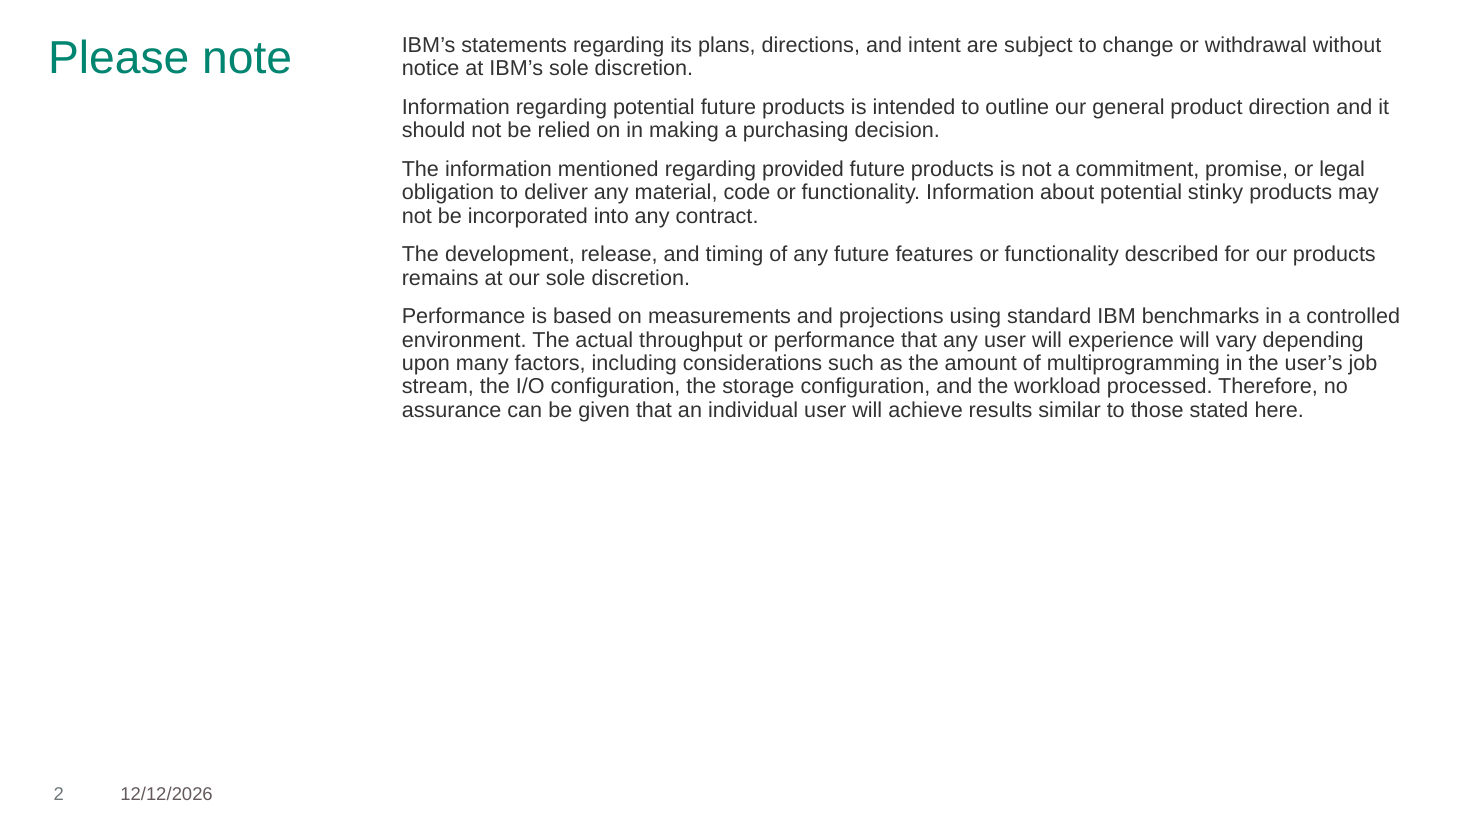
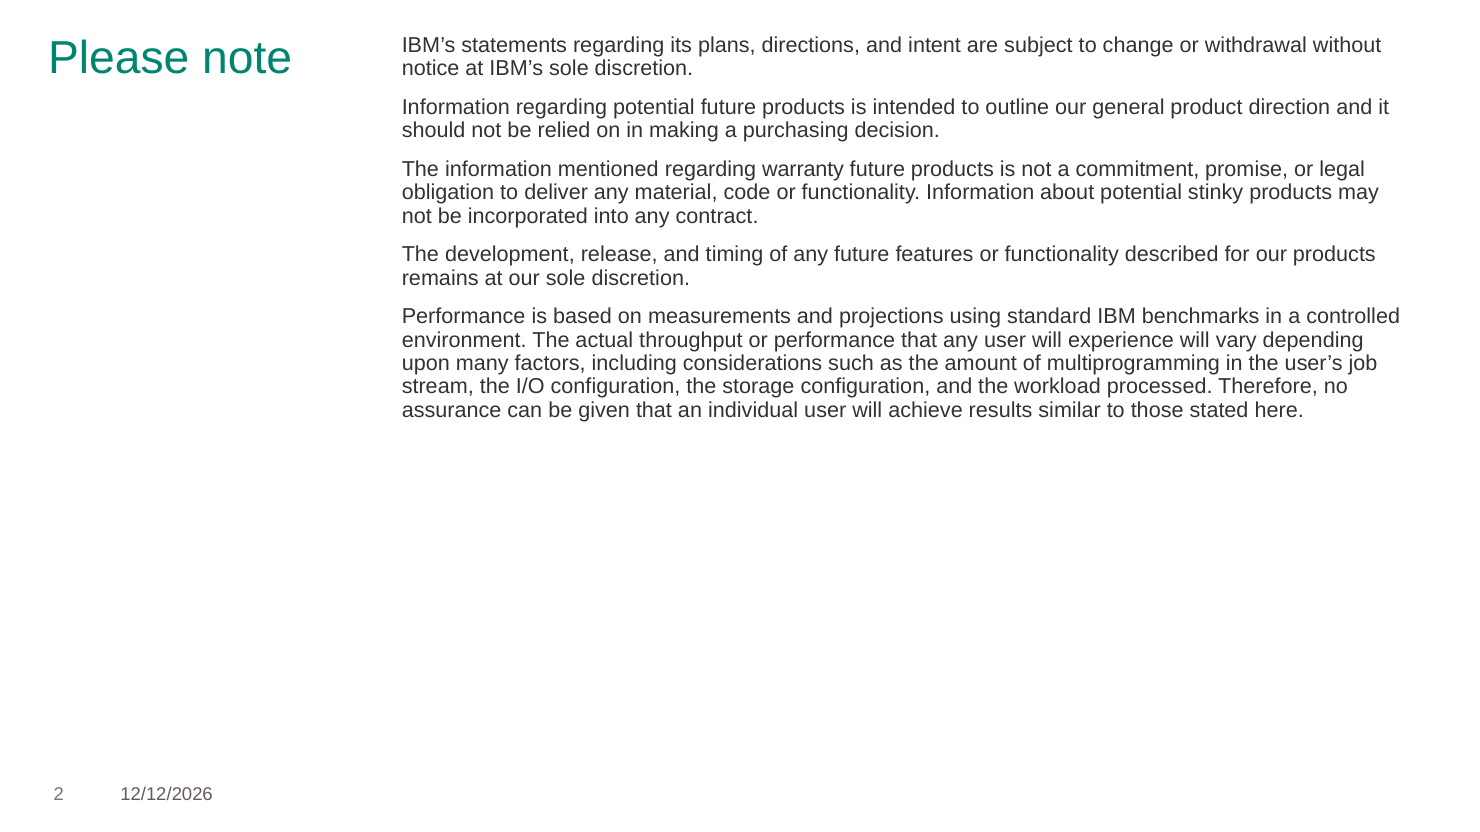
provided: provided -> warranty
